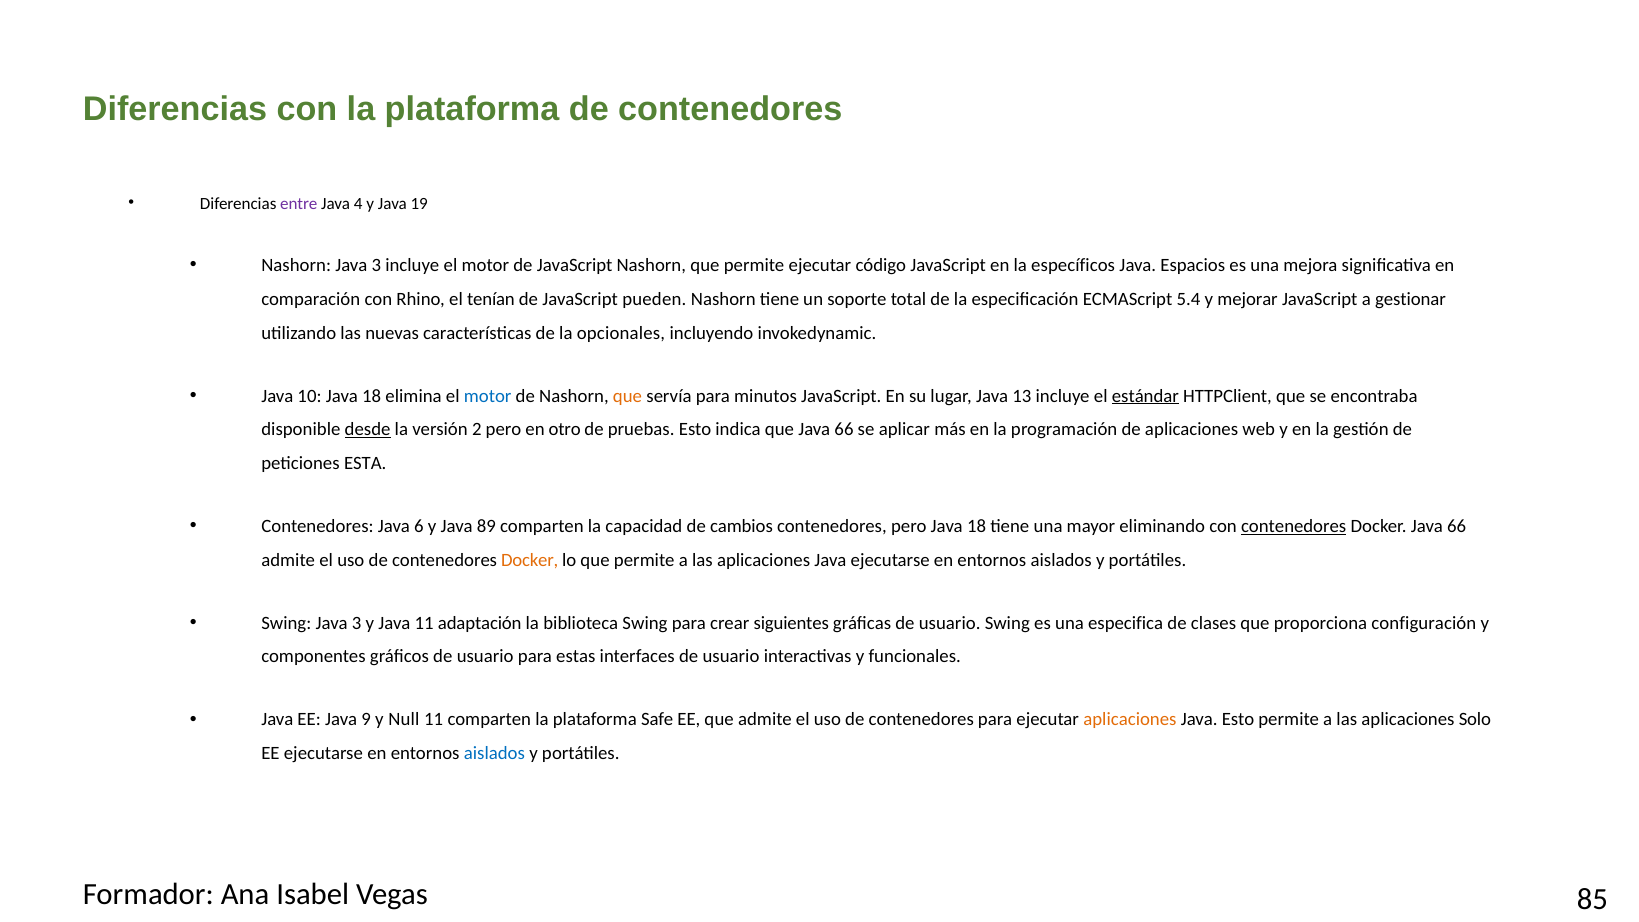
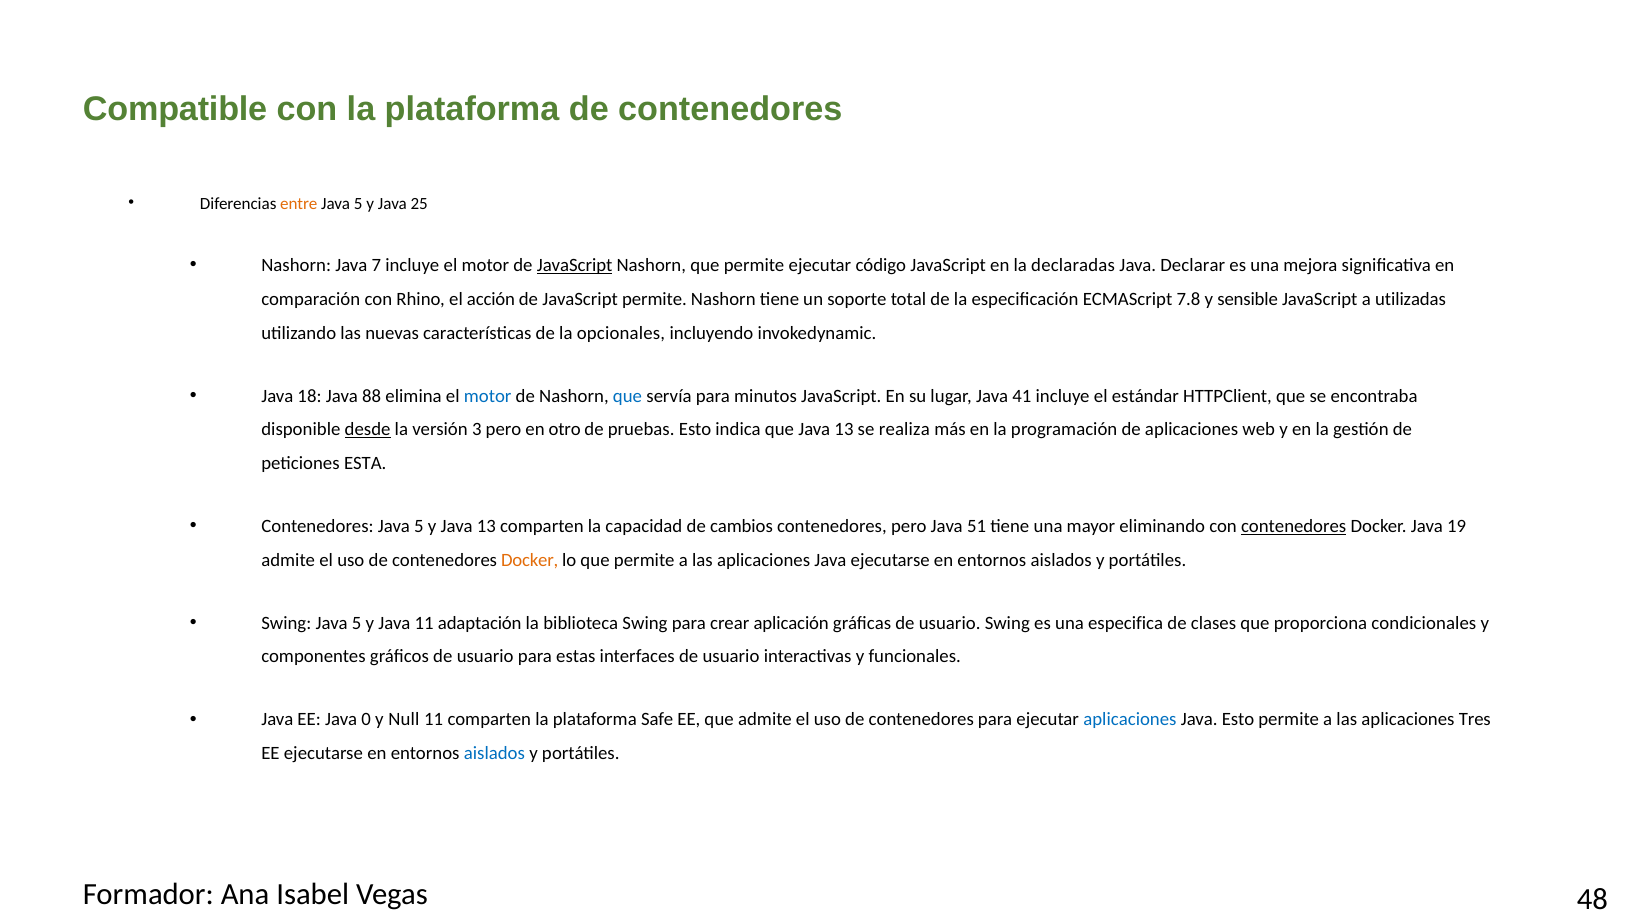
Diferencias at (175, 109): Diferencias -> Compatible
entre colour: purple -> orange
4 at (358, 203): 4 -> 5
19: 19 -> 25
Nashorn Java 3: 3 -> 7
JavaScript at (575, 265) underline: none -> present
específicos: específicos -> declaradas
Espacios: Espacios -> Declarar
tenían: tenían -> acción
JavaScript pueden: pueden -> permite
5.4: 5.4 -> 7.8
mejorar: mejorar -> sensible
gestionar: gestionar -> utilizadas
10: 10 -> 18
18 at (372, 396): 18 -> 88
que at (627, 396) colour: orange -> blue
13: 13 -> 41
estándar underline: present -> none
2: 2 -> 3
que Java 66: 66 -> 13
aplicar: aplicar -> realiza
Contenedores Java 6: 6 -> 5
y Java 89: 89 -> 13
pero Java 18: 18 -> 51
Docker Java 66: 66 -> 19
Swing Java 3: 3 -> 5
siguientes: siguientes -> aplicación
configuración: configuración -> condicionales
9: 9 -> 0
aplicaciones at (1130, 720) colour: orange -> blue
Solo: Solo -> Tres
85: 85 -> 48
